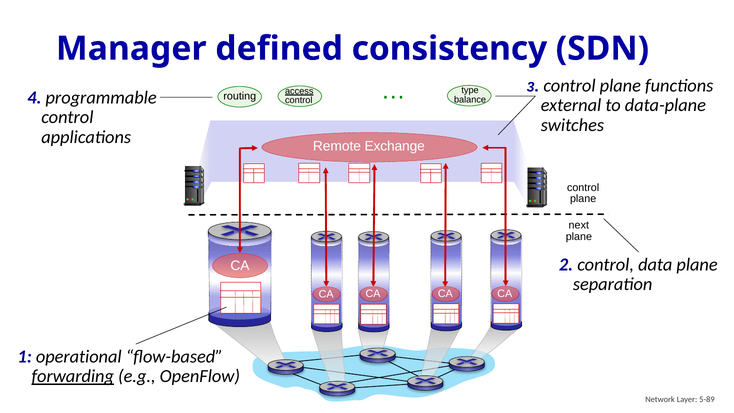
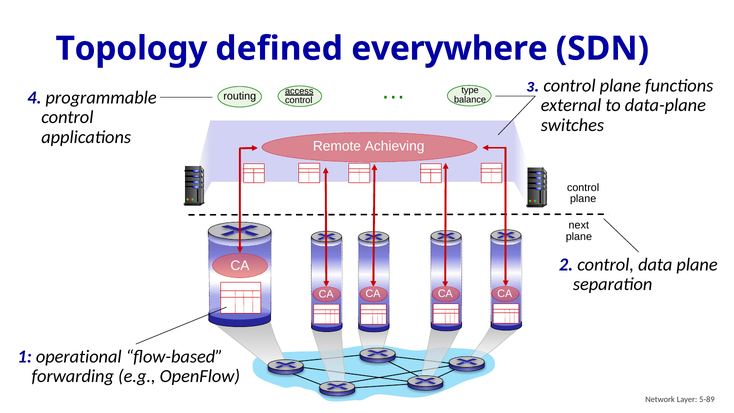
Manager: Manager -> Topology
consistency: consistency -> everywhere
Exchange: Exchange -> Achieving
forwarding underline: present -> none
